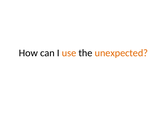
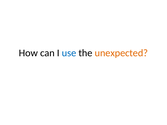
use colour: orange -> blue
